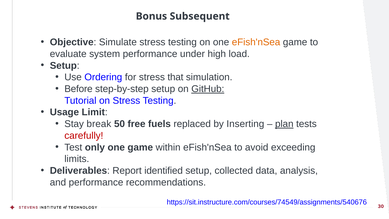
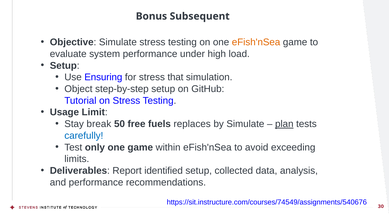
Ordering: Ordering -> Ensuring
Before: Before -> Object
GitHub underline: present -> none
replaced: replaced -> replaces
by Inserting: Inserting -> Simulate
carefully colour: red -> blue
